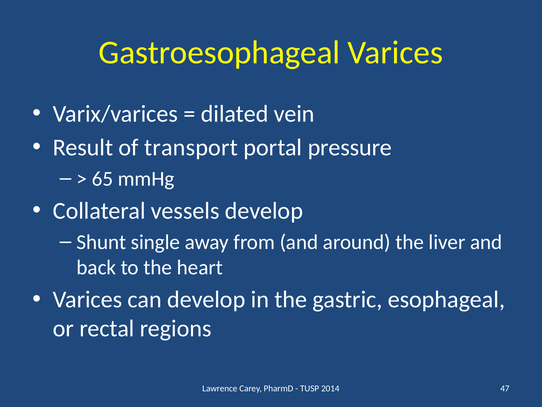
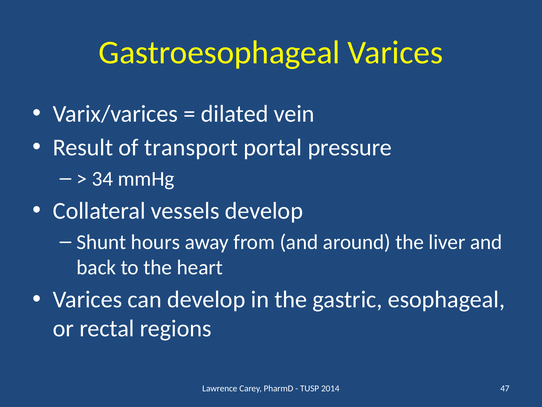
65: 65 -> 34
single: single -> hours
